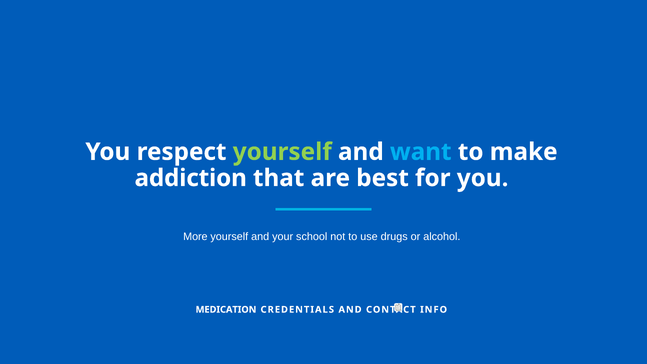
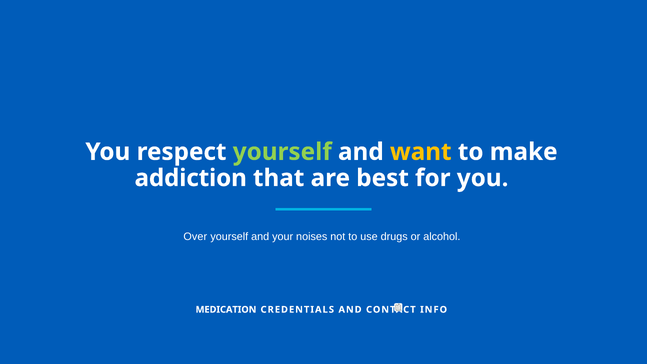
want colour: light blue -> yellow
More: More -> Over
school: school -> noises
